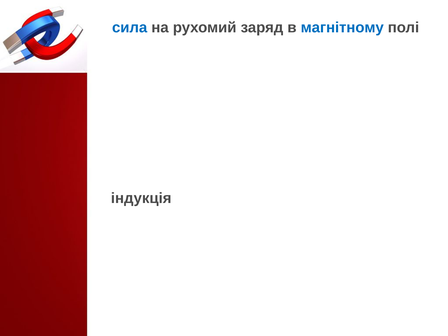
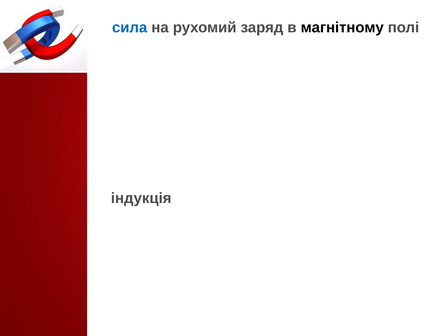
магнітному colour: blue -> black
